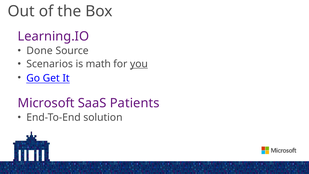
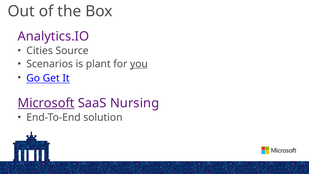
Learning.IO: Learning.IO -> Analytics.IO
Done: Done -> Cities
math: math -> plant
Microsoft underline: none -> present
Patients: Patients -> Nursing
